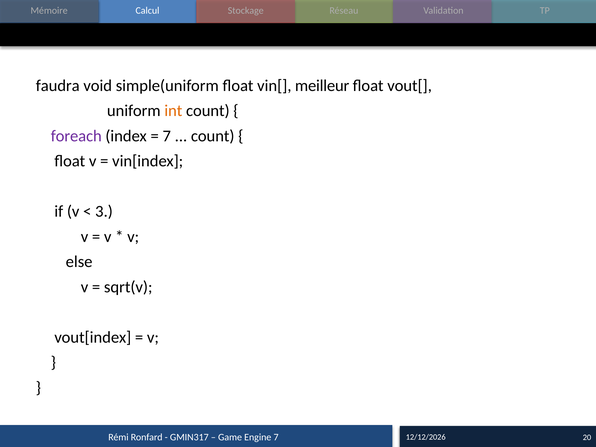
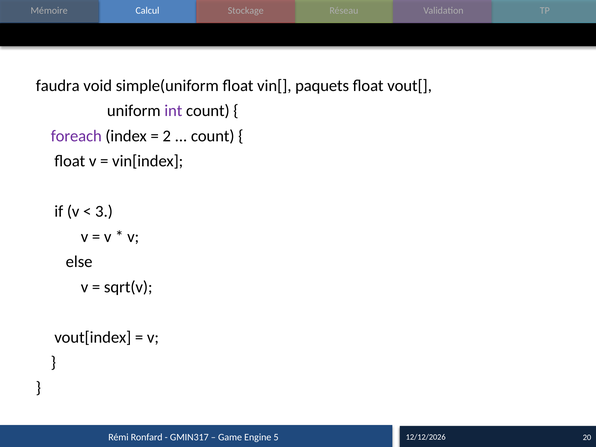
meilleur: meilleur -> paquets
int colour: orange -> purple
7 at (167, 136): 7 -> 2
Engine 7: 7 -> 5
